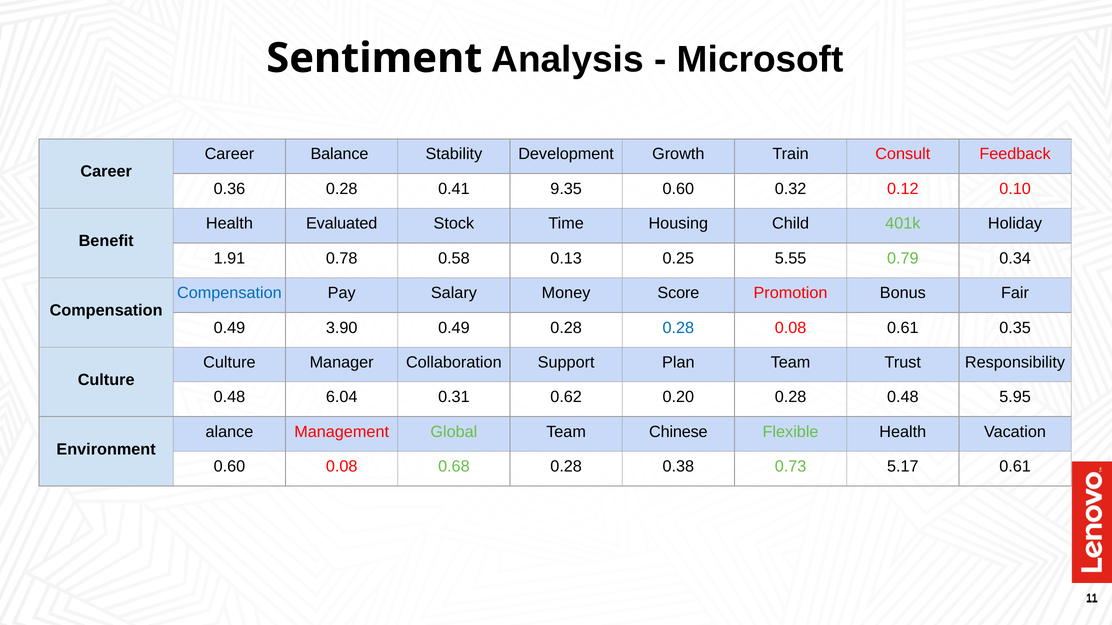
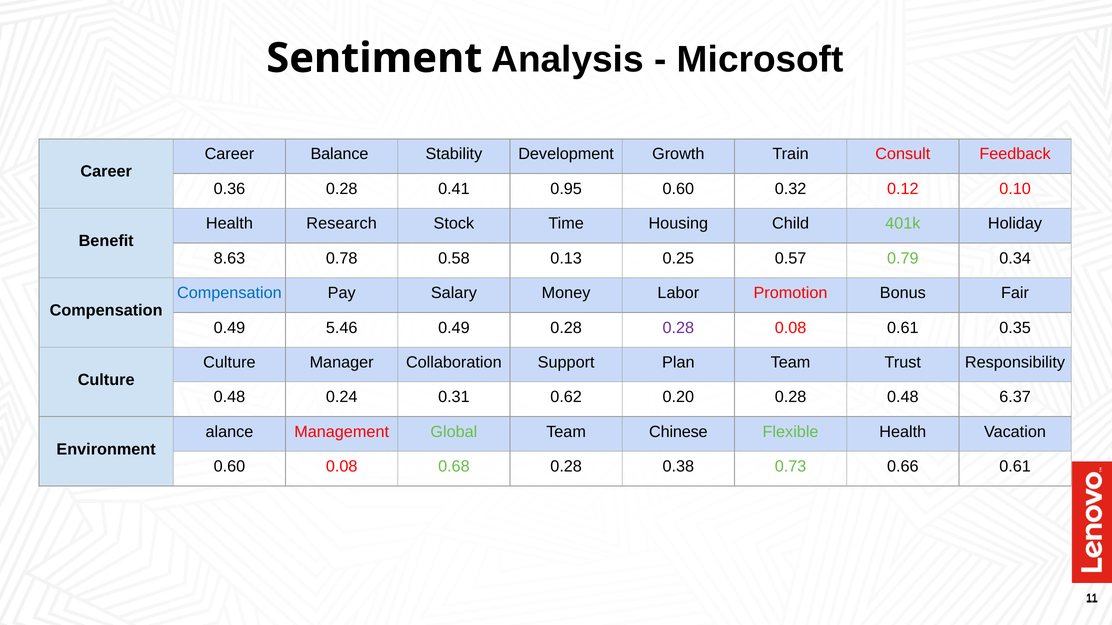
9.35: 9.35 -> 0.95
Evaluated: Evaluated -> Research
1.91: 1.91 -> 8.63
5.55: 5.55 -> 0.57
Score: Score -> Labor
3.90: 3.90 -> 5.46
0.28 at (678, 328) colour: blue -> purple
6.04: 6.04 -> 0.24
5.95: 5.95 -> 6.37
5.17: 5.17 -> 0.66
